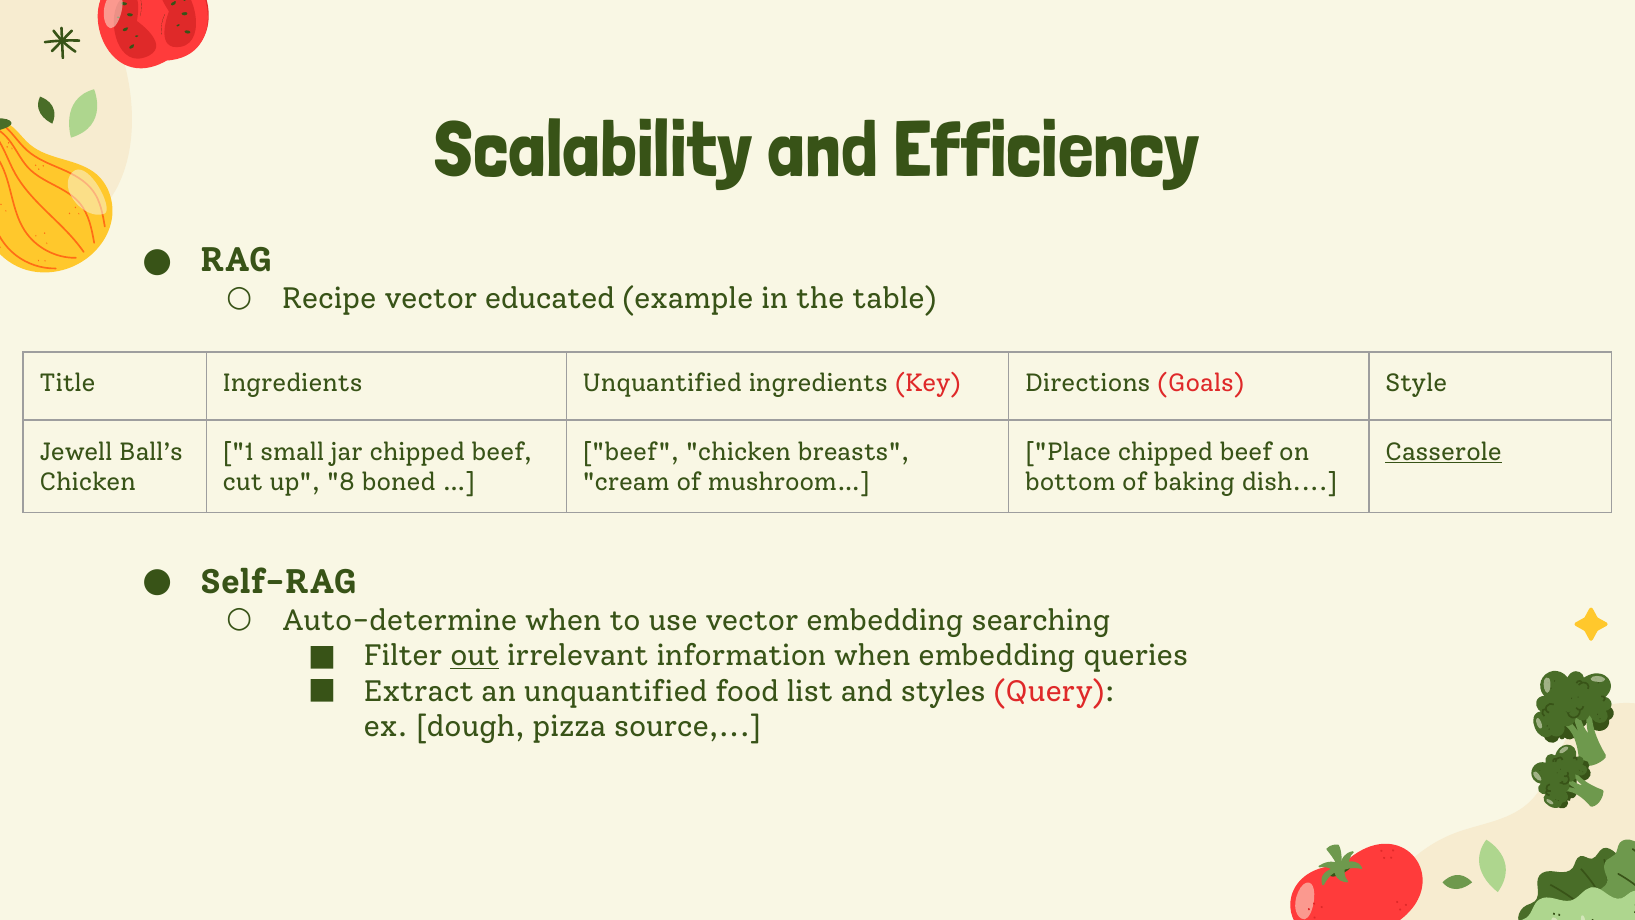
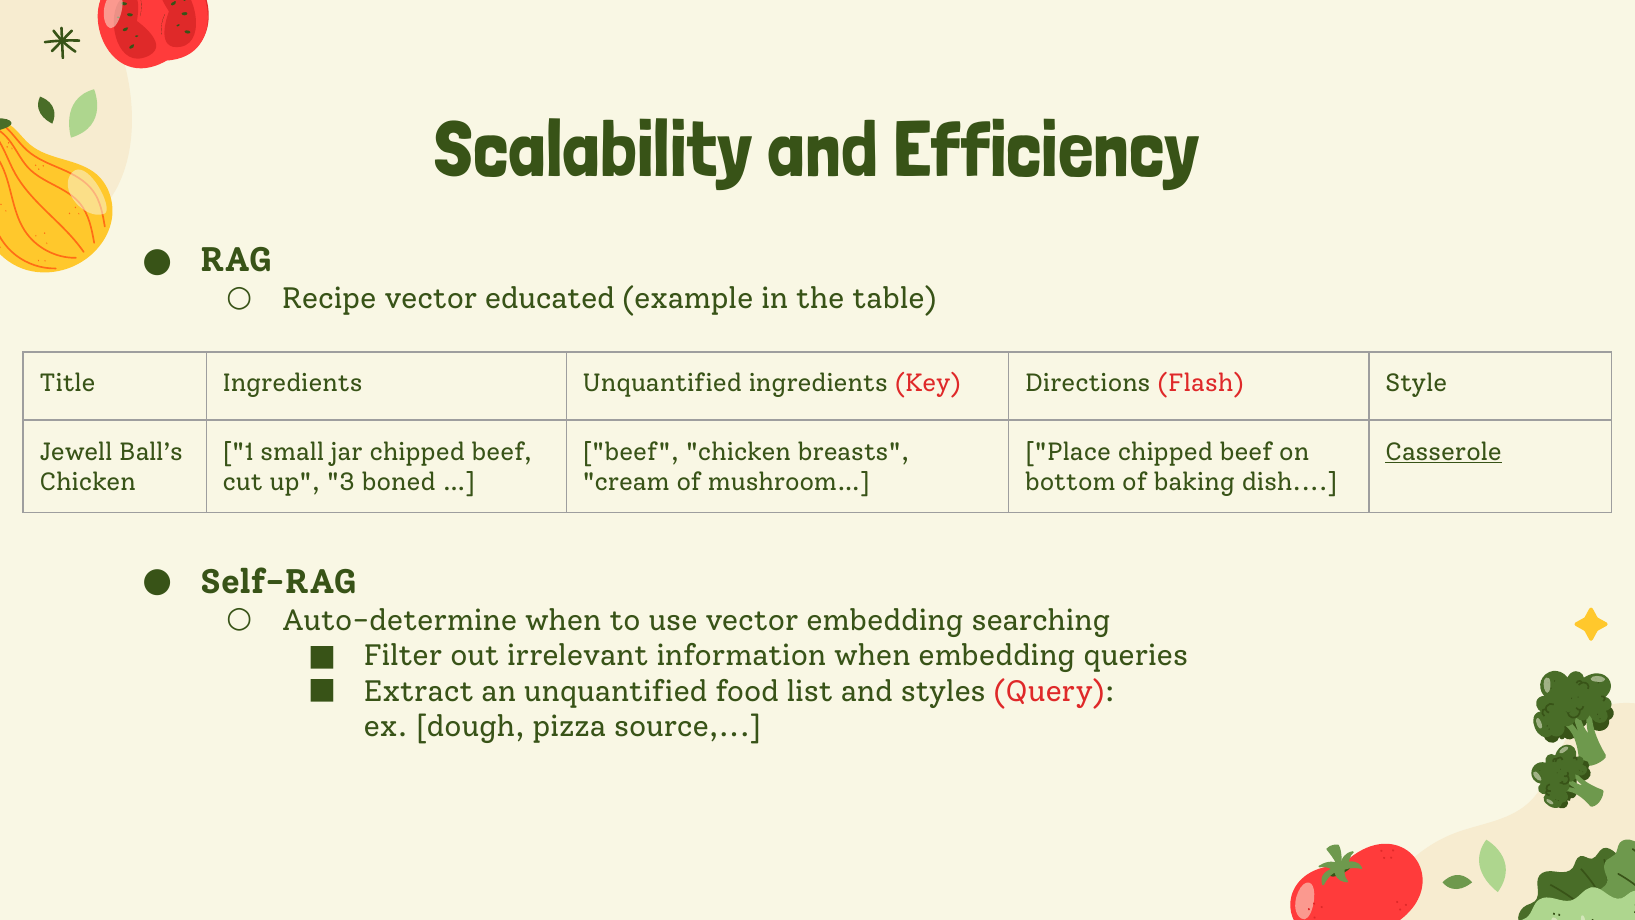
Goals: Goals -> Flash
8: 8 -> 3
out underline: present -> none
